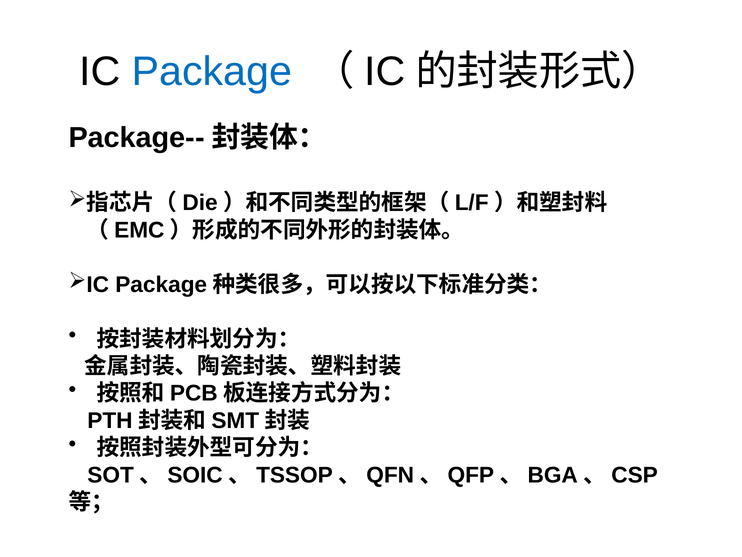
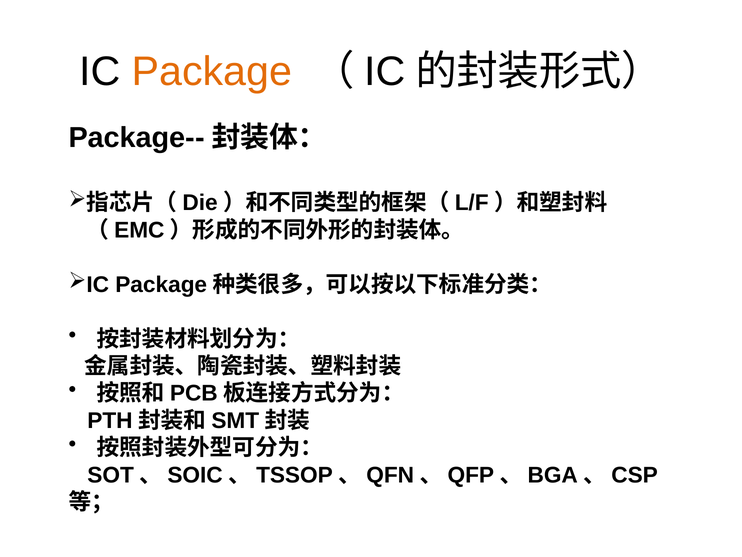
Package colour: blue -> orange
